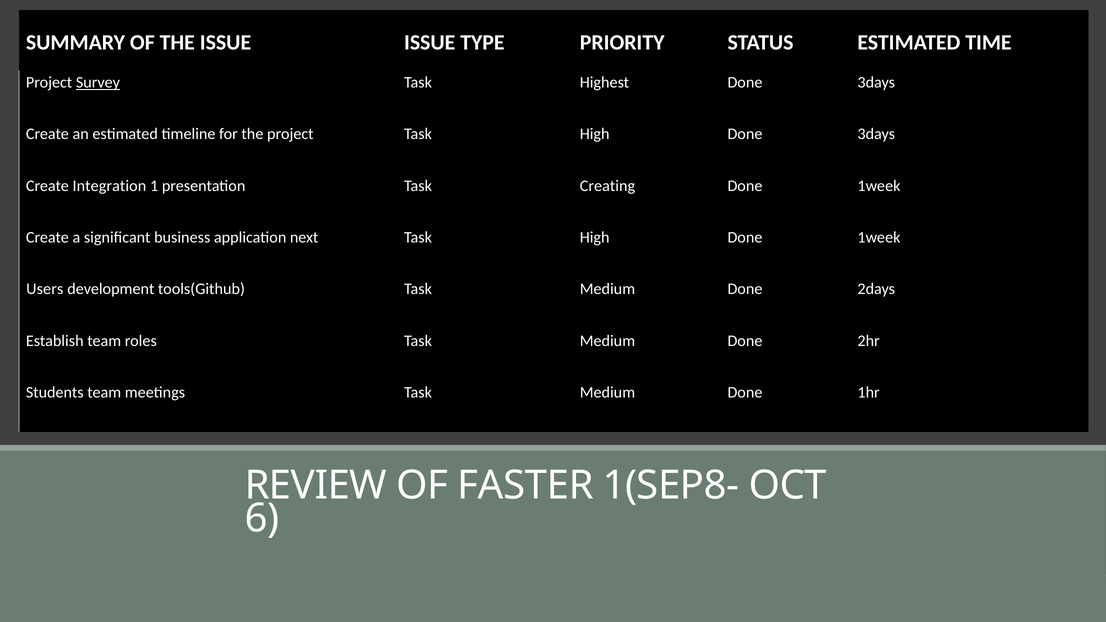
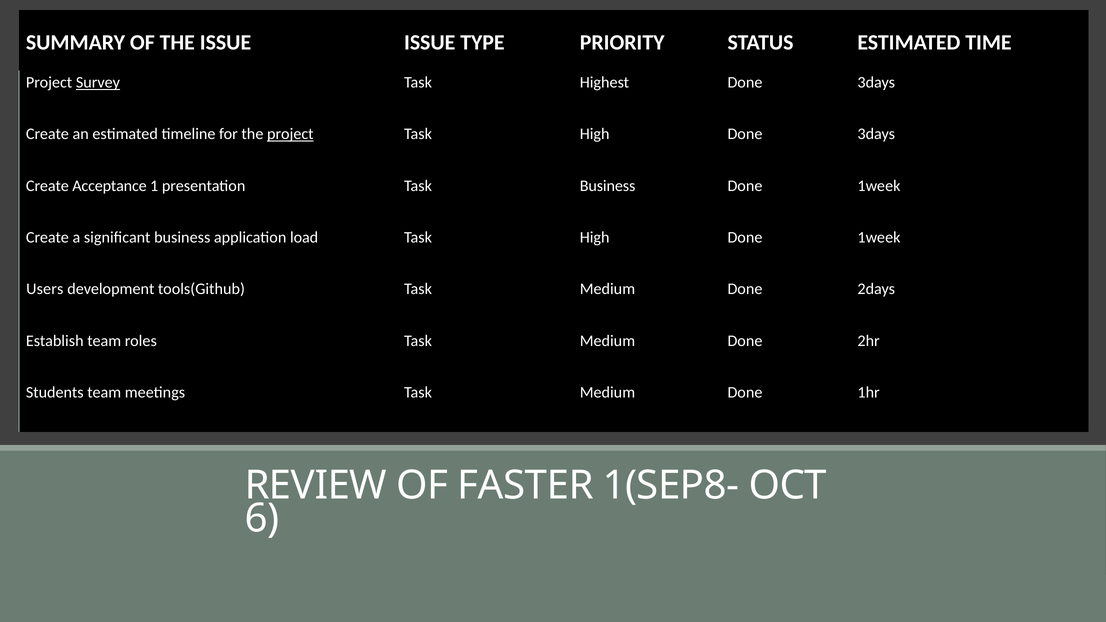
project at (290, 134) underline: none -> present
Integration: Integration -> Acceptance
Task Creating: Creating -> Business
next: next -> load
